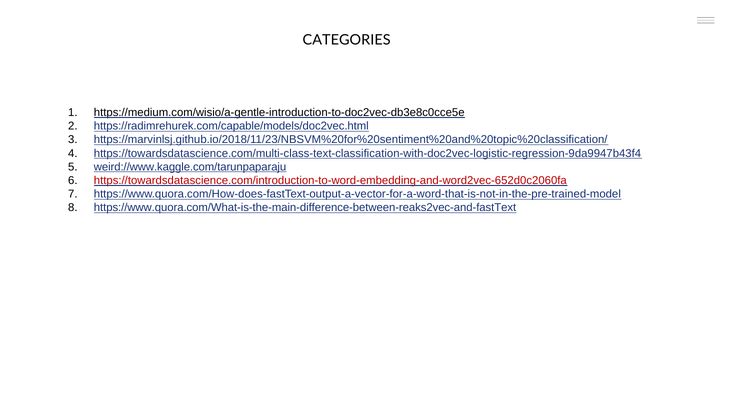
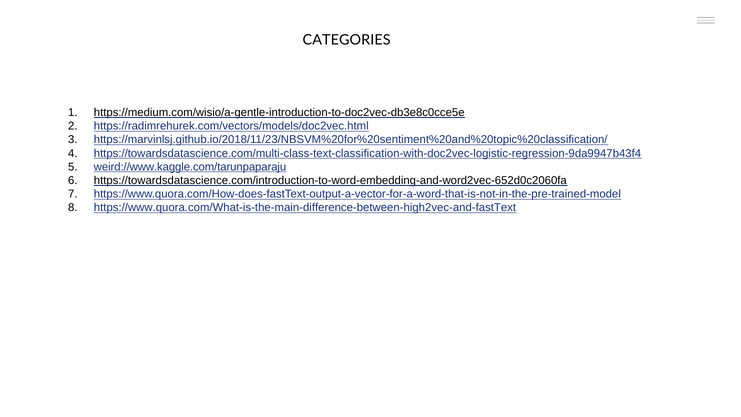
https://radimrehurek.com/capable/models/doc2vec.html: https://radimrehurek.com/capable/models/doc2vec.html -> https://radimrehurek.com/vectors/models/doc2vec.html
https://towardsdatascience.com/introduction-to-word-embedding-and-word2vec-652d0c2060fa colour: red -> black
https://www.quora.com/What-is-the-main-difference-between-reaks2vec-and-fastText: https://www.quora.com/What-is-the-main-difference-between-reaks2vec-and-fastText -> https://www.quora.com/What-is-the-main-difference-between-high2vec-and-fastText
